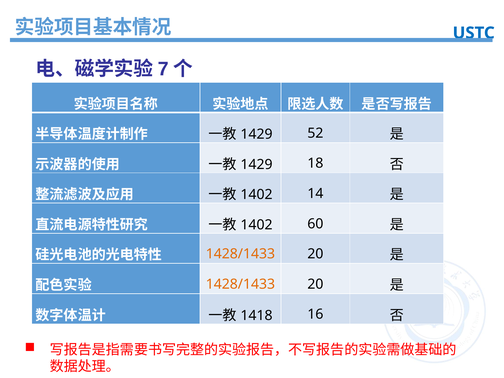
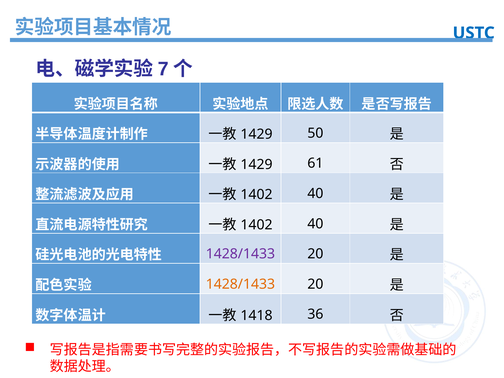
52: 52 -> 50
18: 18 -> 61
14 at (315, 194): 14 -> 40
60 at (315, 224): 60 -> 40
1428/1433 at (240, 254) colour: orange -> purple
16: 16 -> 36
